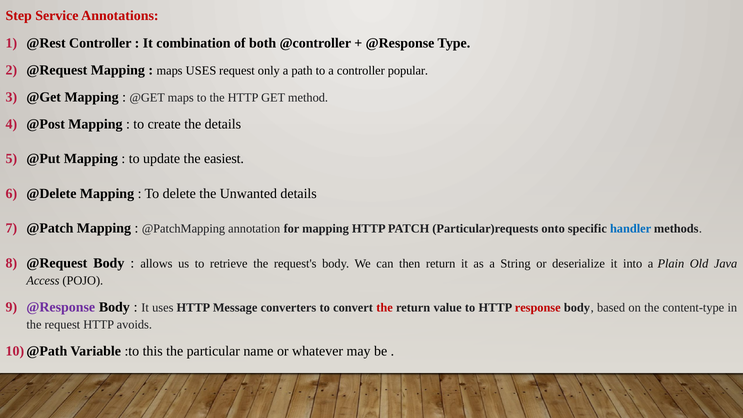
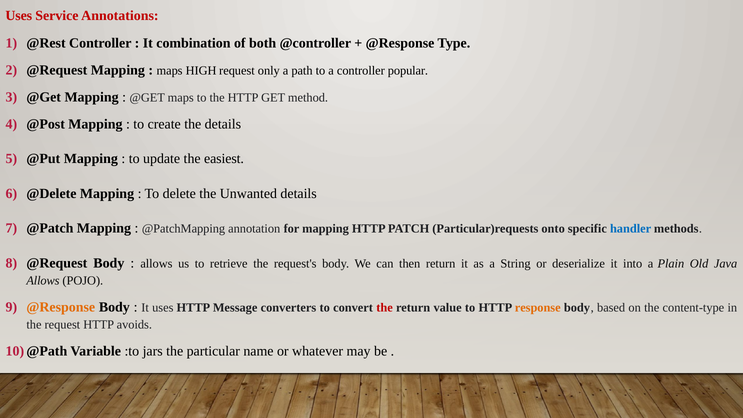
Step at (19, 15): Step -> Uses
maps USES: USES -> HIGH
Access at (43, 281): Access -> Allows
@Response at (61, 307) colour: purple -> orange
response colour: red -> orange
this: this -> jars
